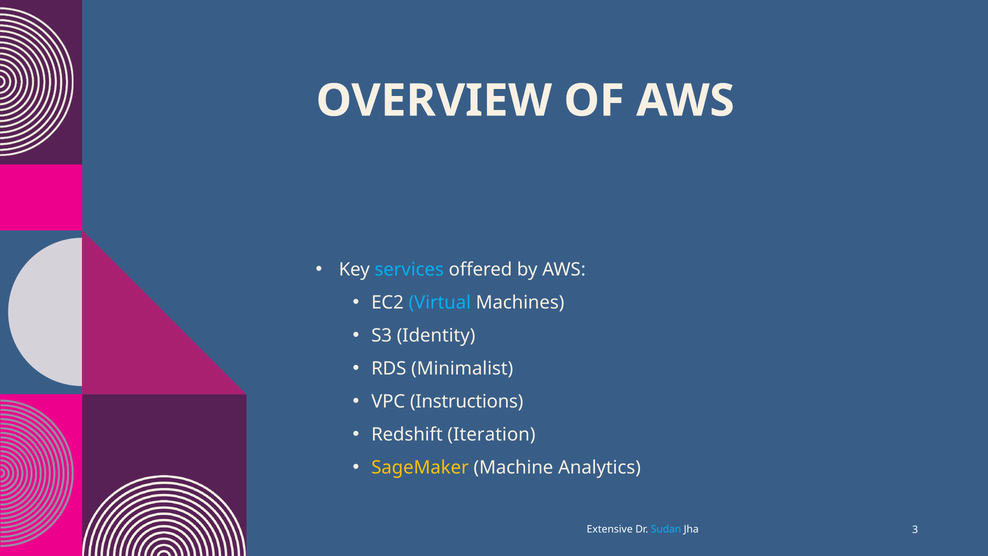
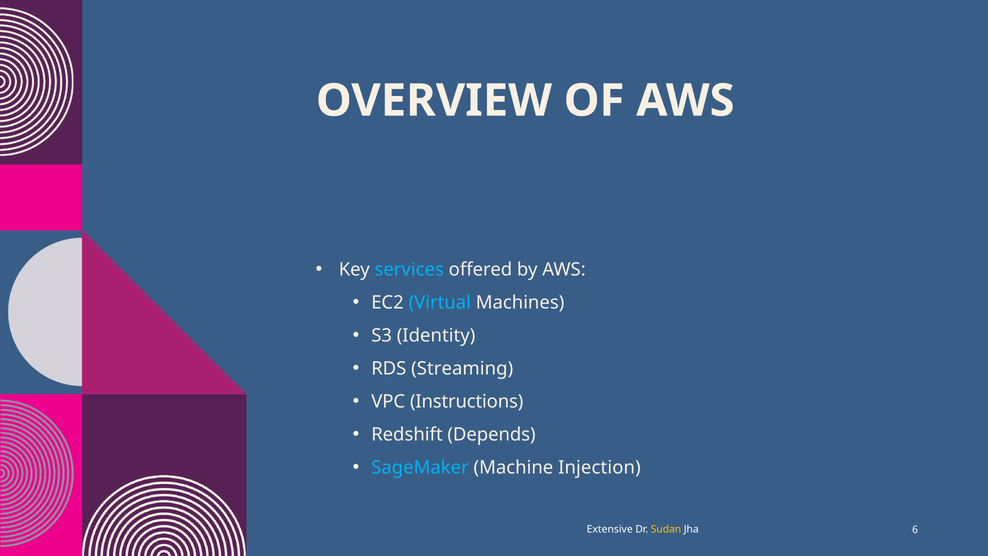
Minimalist: Minimalist -> Streaming
Iteration: Iteration -> Depends
SageMaker colour: yellow -> light blue
Analytics: Analytics -> Injection
Sudan colour: light blue -> yellow
3: 3 -> 6
